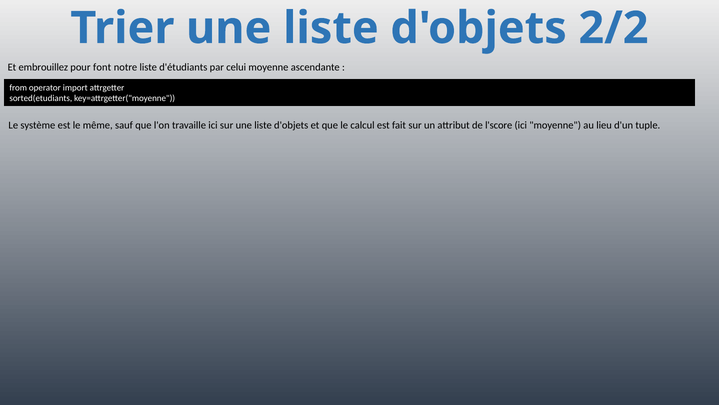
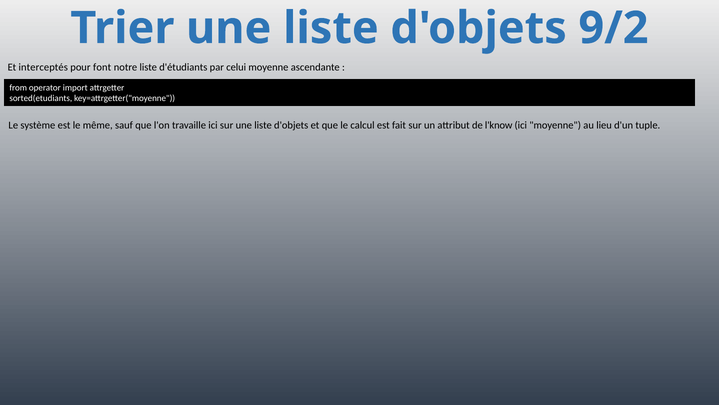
2/2: 2/2 -> 9/2
embrouillez: embrouillez -> interceptés
l'score: l'score -> l'know
